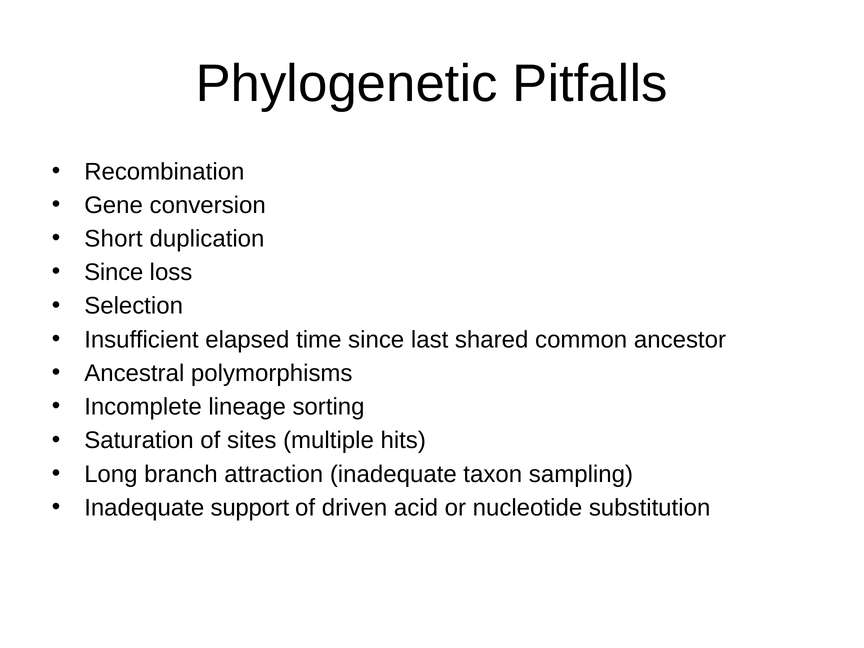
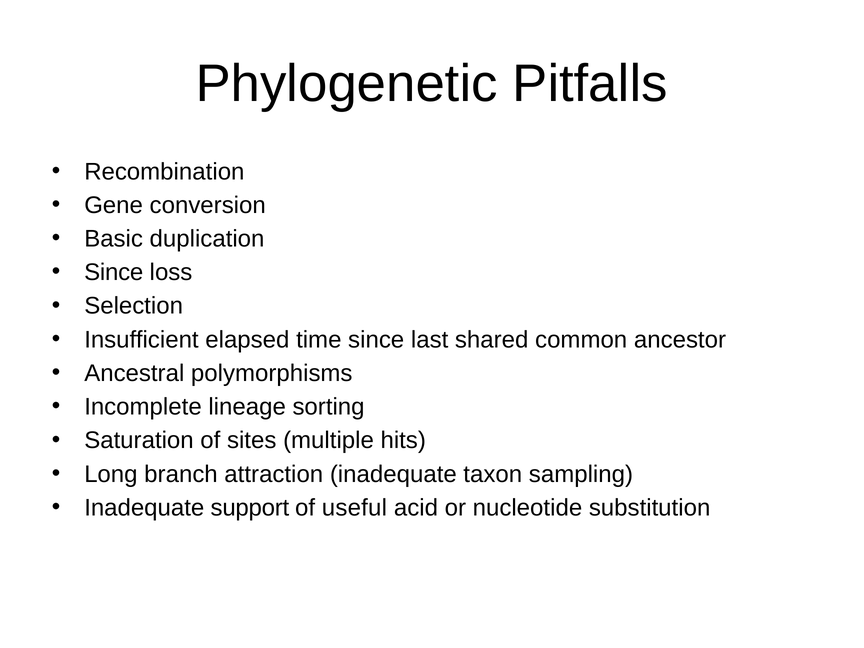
Short: Short -> Basic
driven: driven -> useful
